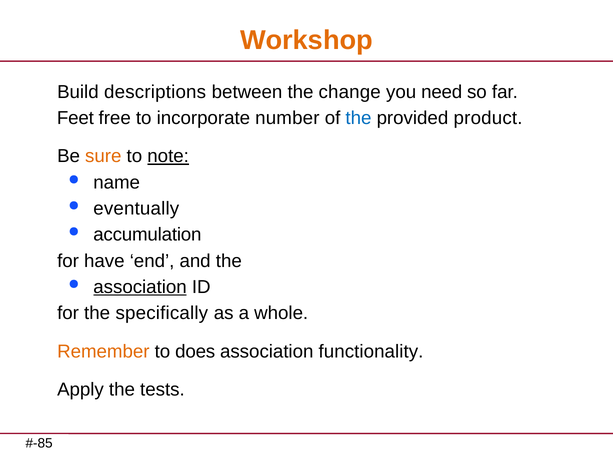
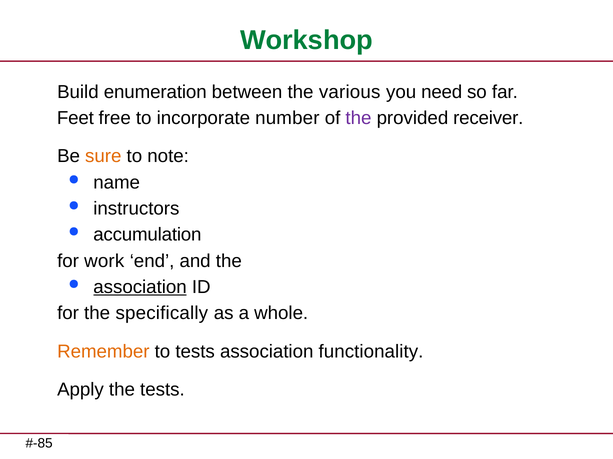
Workshop colour: orange -> green
descriptions: descriptions -> enumeration
change: change -> various
the at (358, 118) colour: blue -> purple
product: product -> receiver
note underline: present -> none
eventually: eventually -> instructors
have: have -> work
to does: does -> tests
